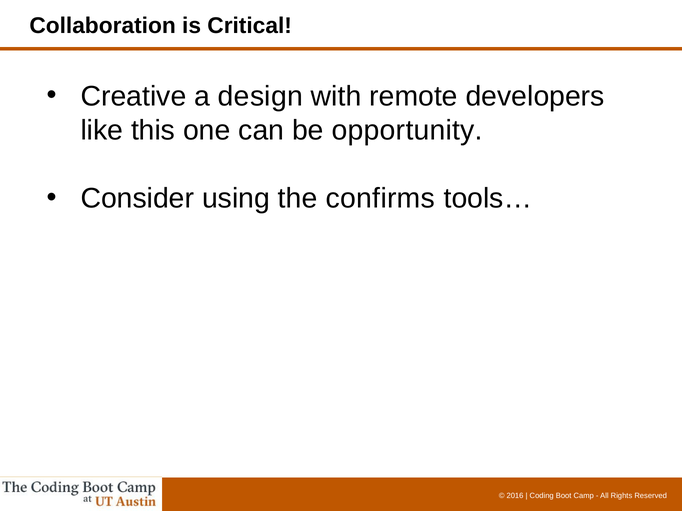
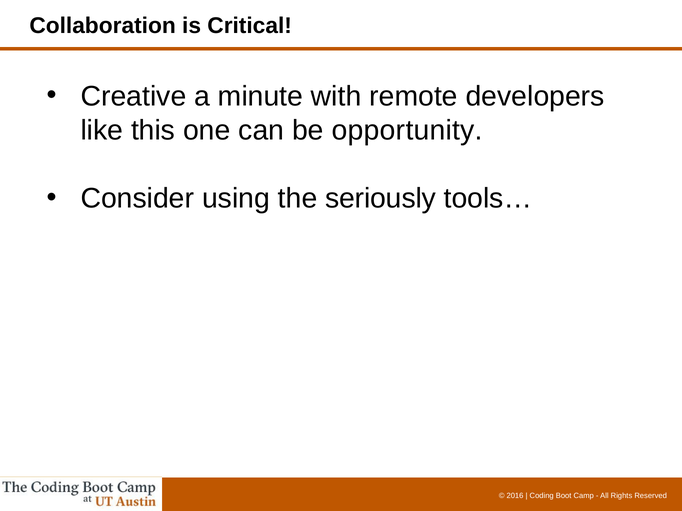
design: design -> minute
confirms: confirms -> seriously
